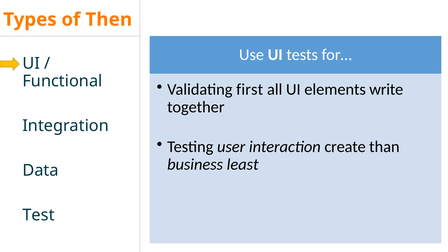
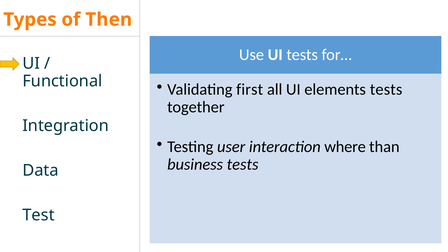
elements write: write -> tests
create: create -> where
business least: least -> tests
